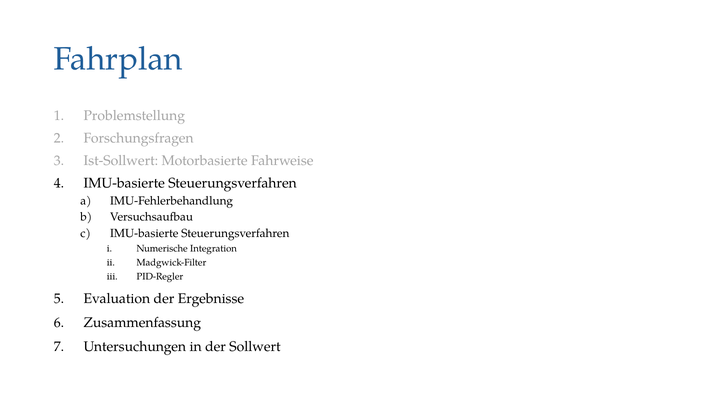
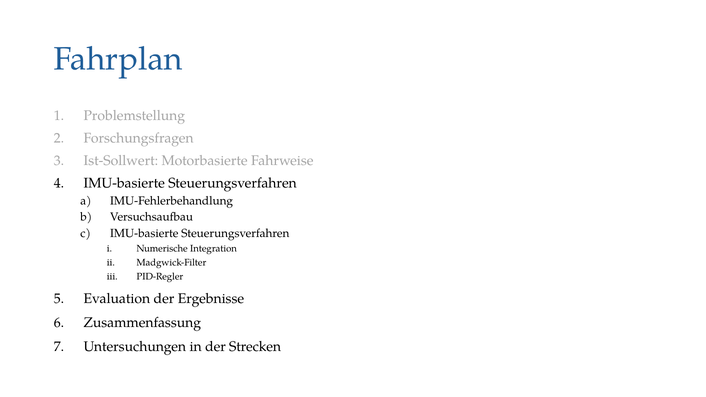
Sollwert: Sollwert -> Strecken
